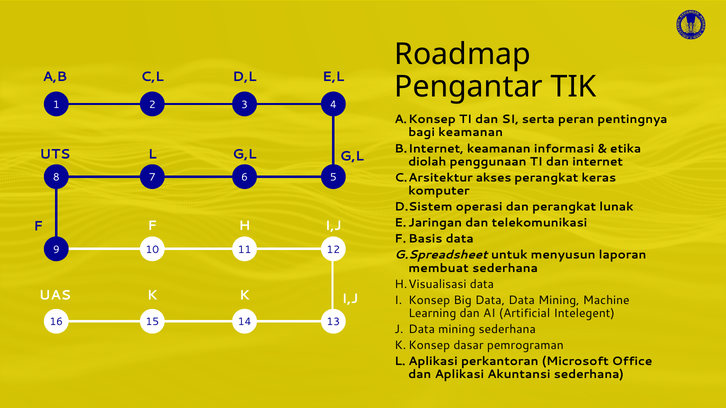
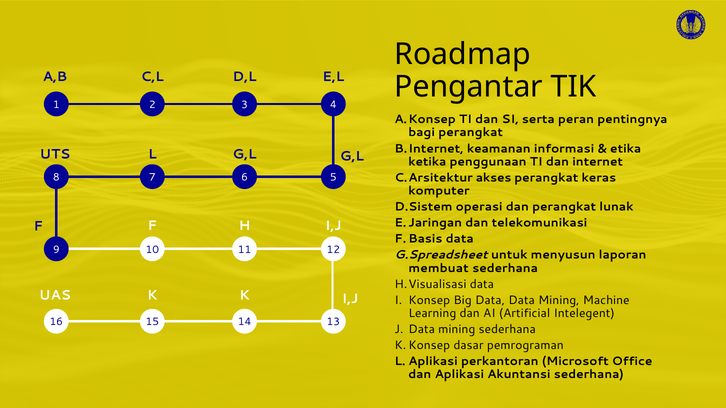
bagi keamanan: keamanan -> perangkat
diolah: diolah -> ketika
